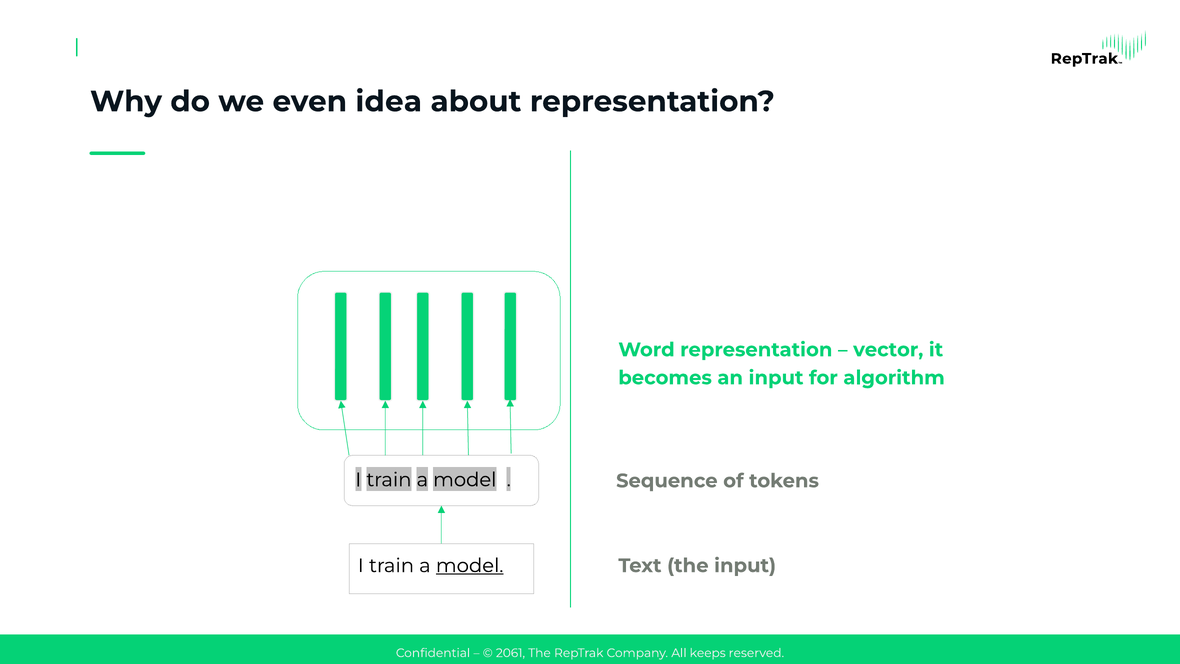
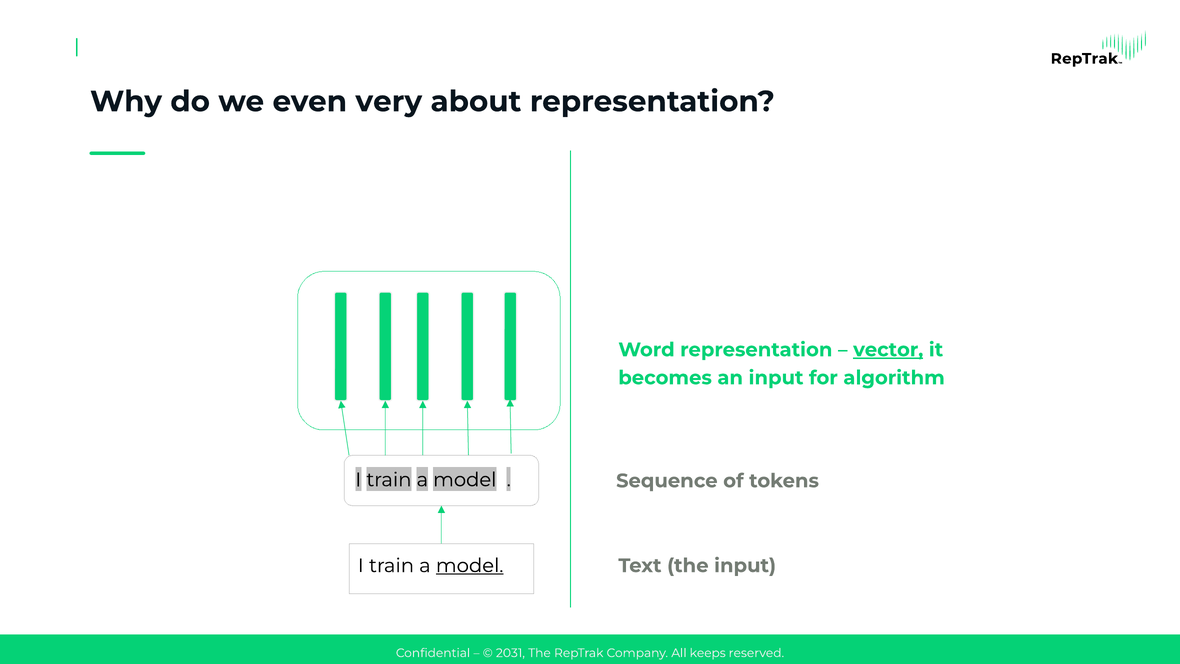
idea: idea -> very
vector underline: none -> present
2061: 2061 -> 2031
